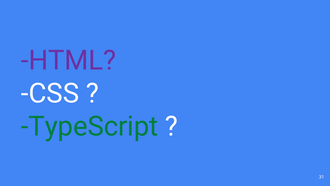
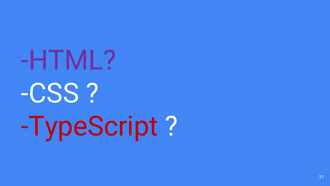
TypeScript colour: green -> red
